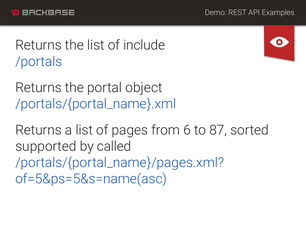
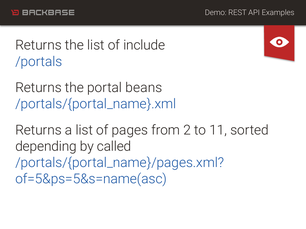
object: object -> beans
6: 6 -> 2
87: 87 -> 11
supported: supported -> depending
